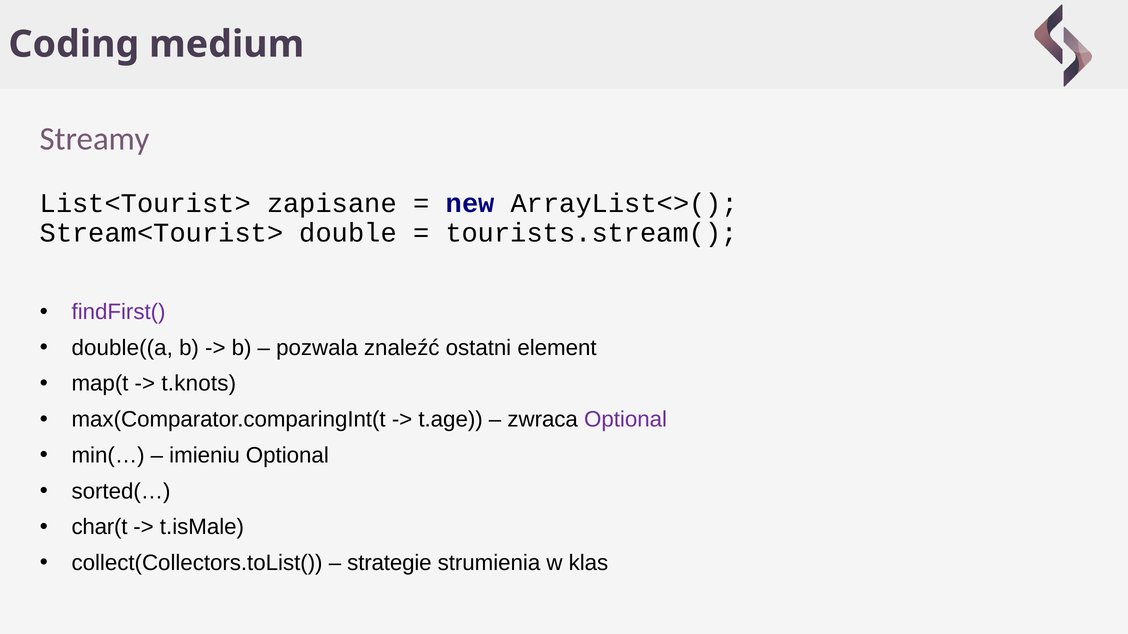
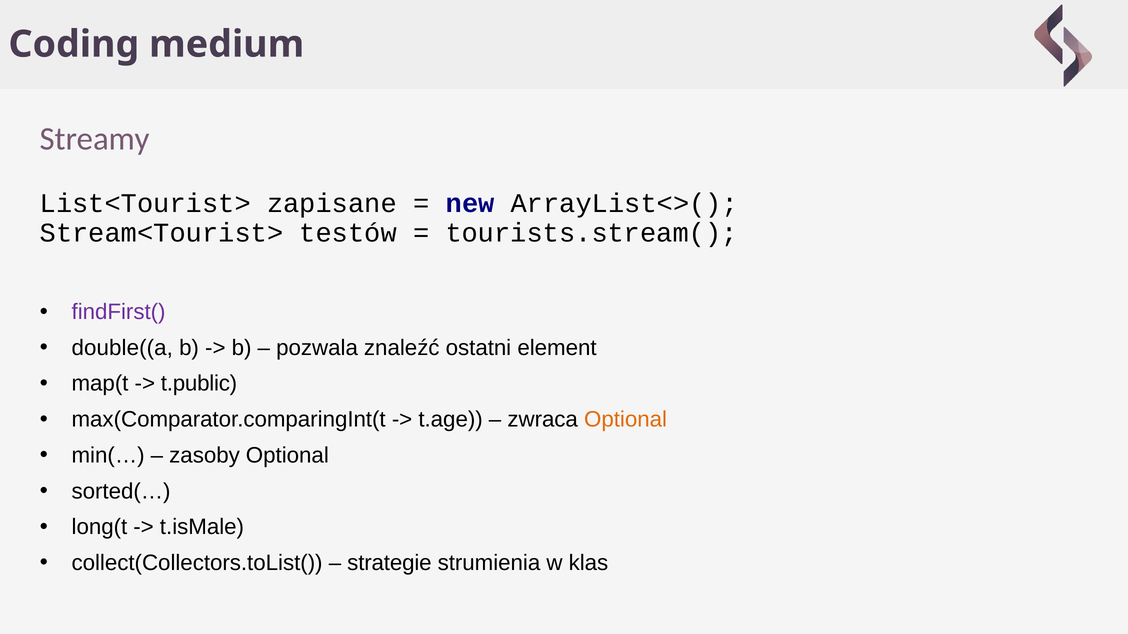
double: double -> testów
t.knots: t.knots -> t.public
Optional at (626, 420) colour: purple -> orange
imieniu: imieniu -> zasoby
char(t: char(t -> long(t
